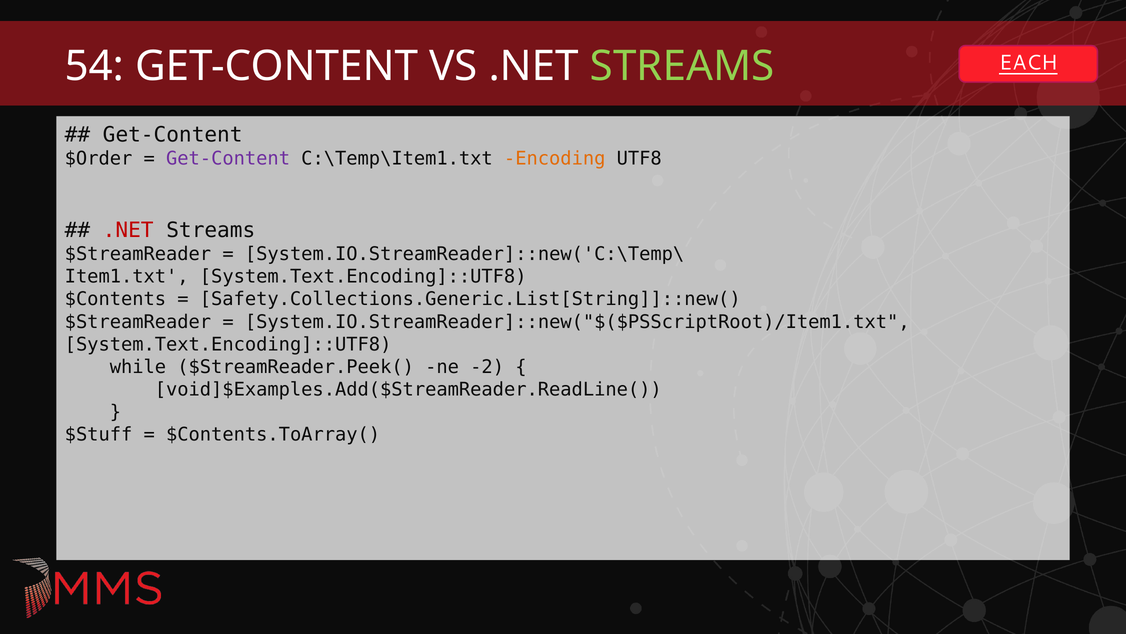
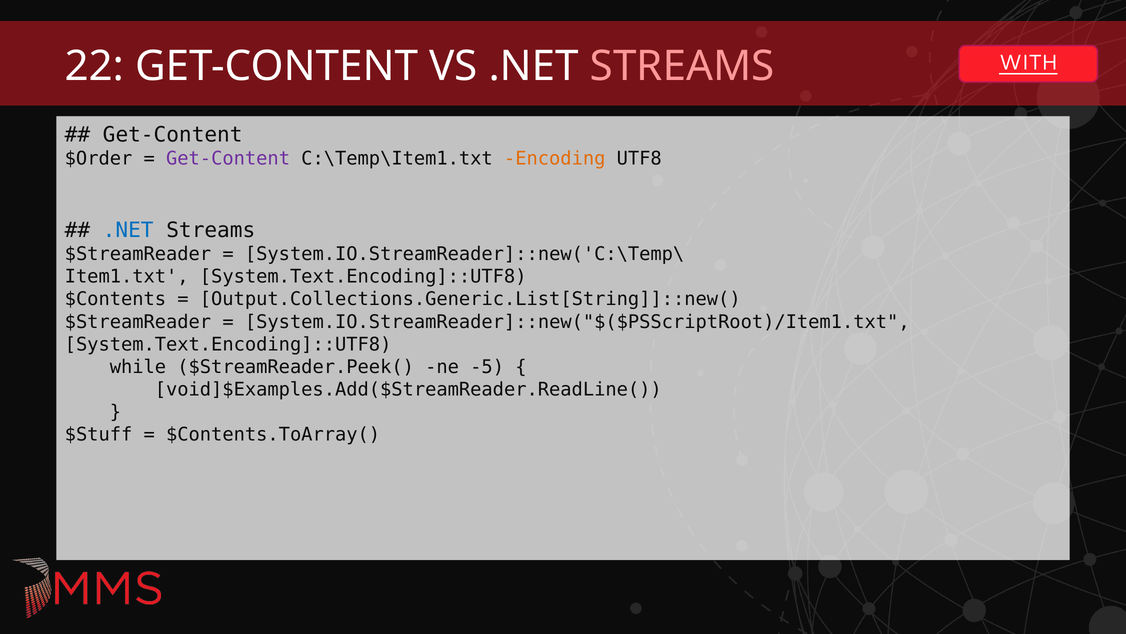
54: 54 -> 22
STREAMS at (682, 66) colour: light green -> pink
EACH: EACH -> WITH
.NET at (128, 230) colour: red -> blue
Safety.Collections.Generic.List[String]]::new(: Safety.Collections.Generic.List[String]]::new( -> Output.Collections.Generic.List[String]]::new(
-2: -2 -> -5
